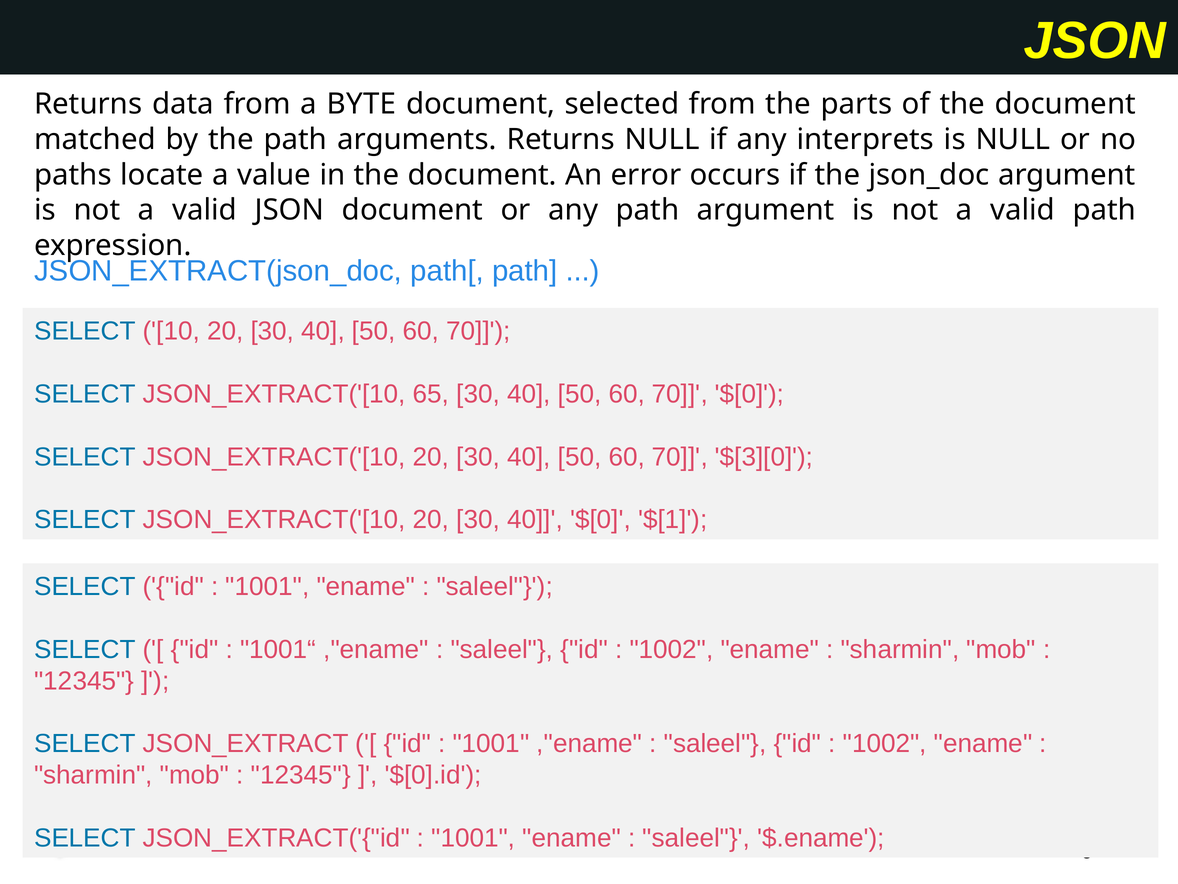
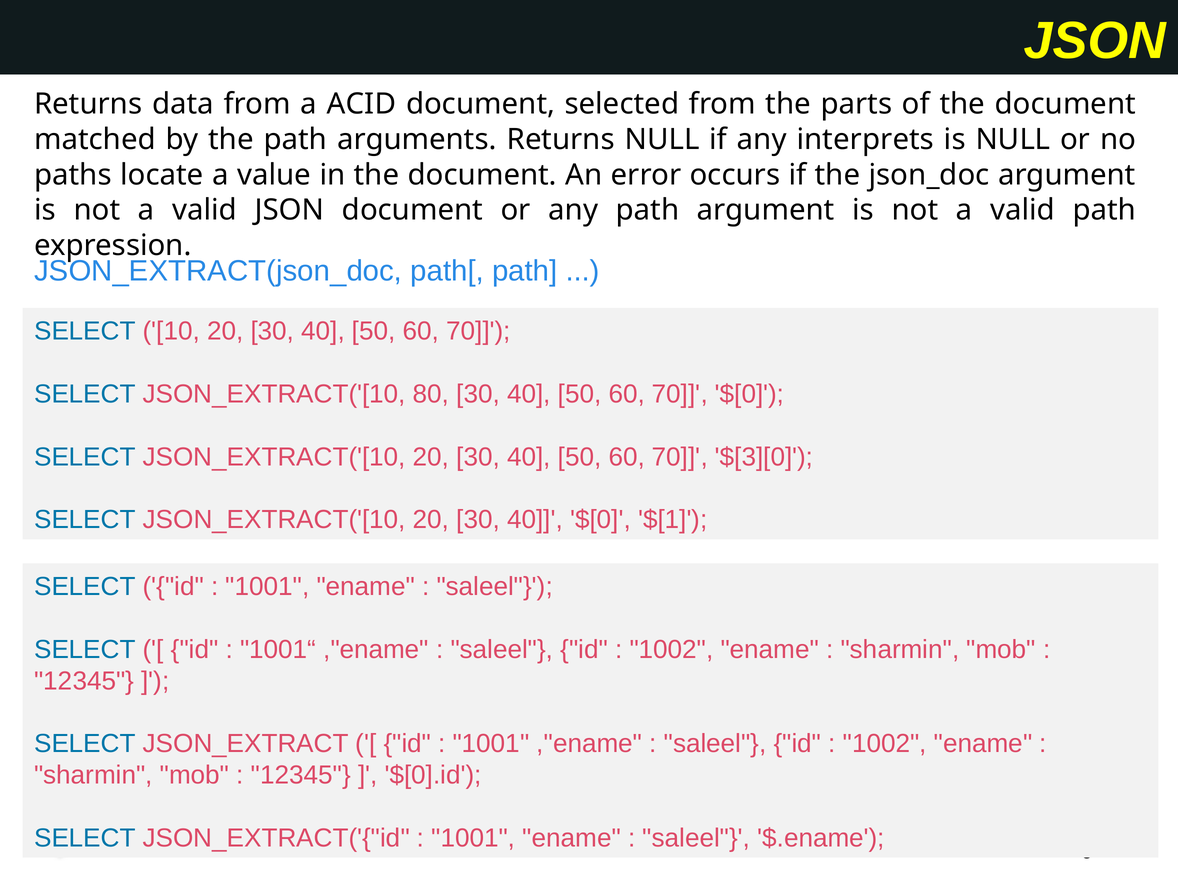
BYTE: BYTE -> ACID
65: 65 -> 80
